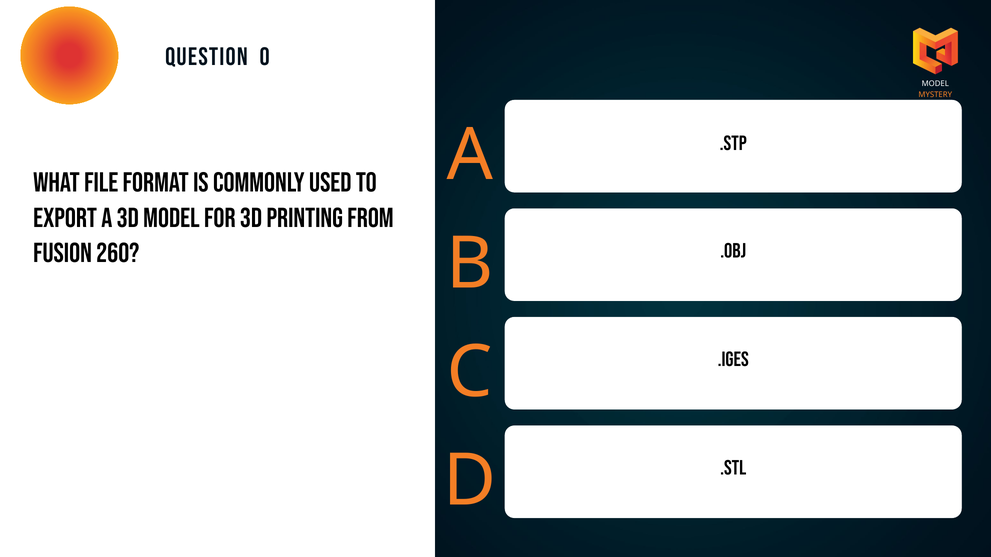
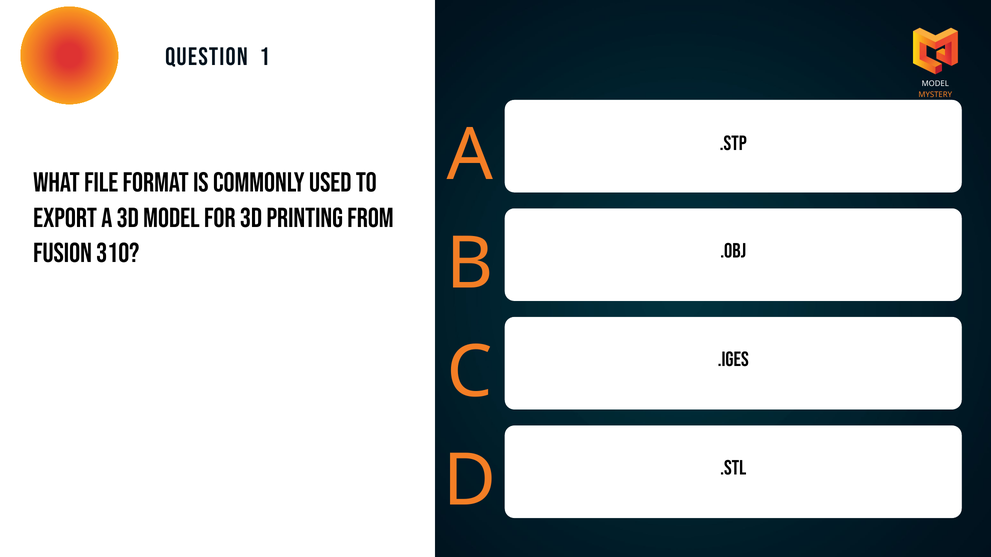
0: 0 -> 1
260: 260 -> 310
